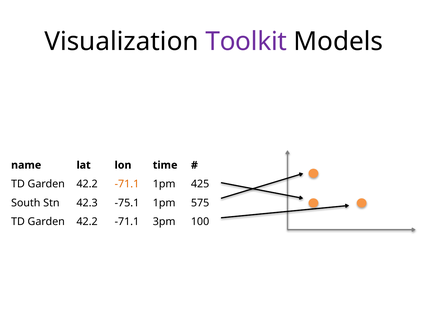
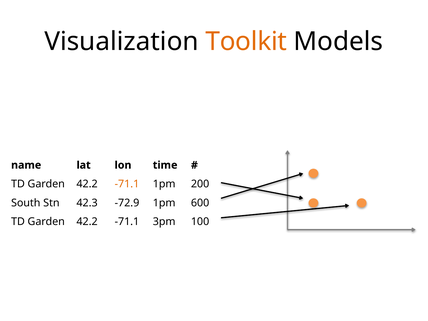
Toolkit colour: purple -> orange
425: 425 -> 200
-75.1: -75.1 -> -72.9
575: 575 -> 600
